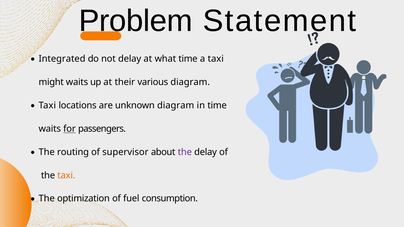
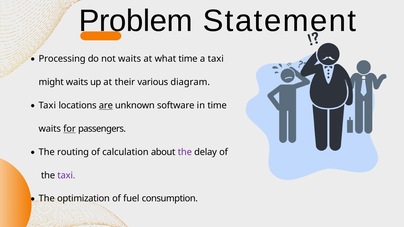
Integrated: Integrated -> Processing
not delay: delay -> waits
are underline: none -> present
unknown diagram: diagram -> software
supervisor: supervisor -> calculation
taxi at (66, 176) colour: orange -> purple
